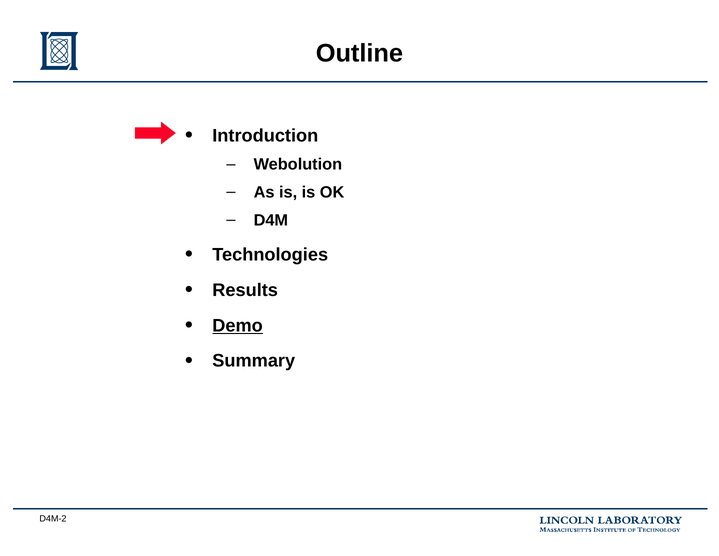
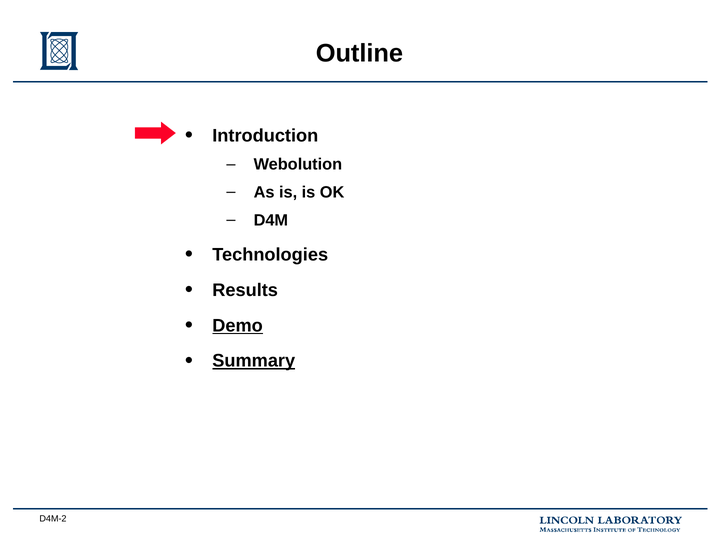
Summary underline: none -> present
